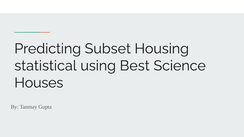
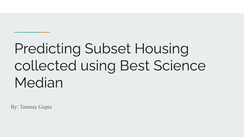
statistical: statistical -> collected
Houses: Houses -> Median
